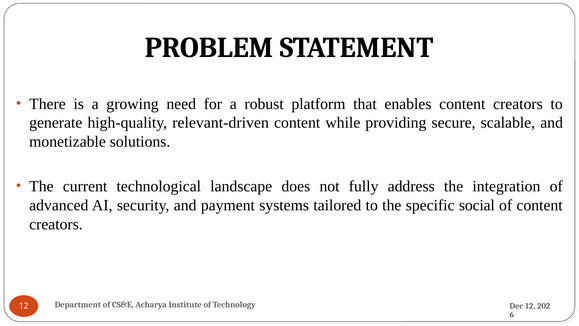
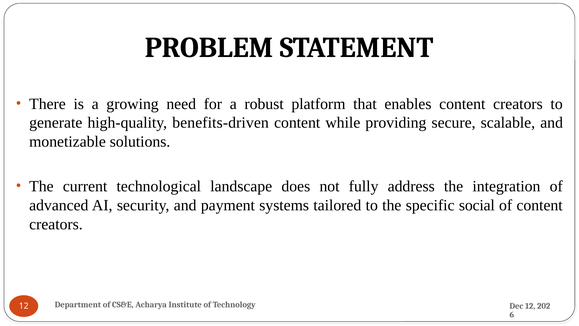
relevant-driven: relevant-driven -> benefits-driven
